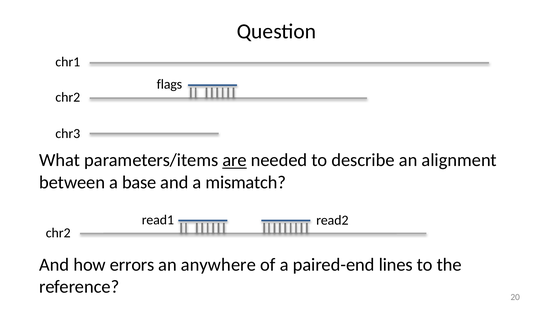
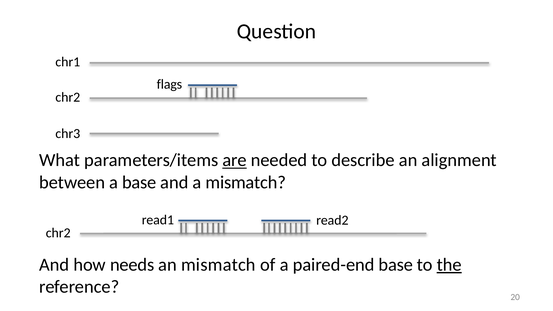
errors: errors -> needs
an anywhere: anywhere -> mismatch
paired-end lines: lines -> base
the underline: none -> present
